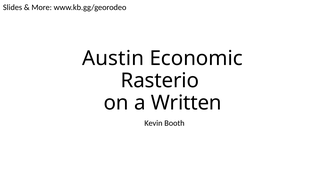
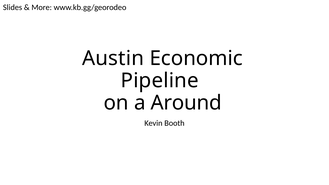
Rasterio: Rasterio -> Pipeline
Written: Written -> Around
